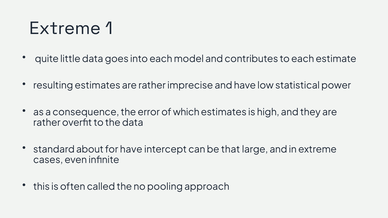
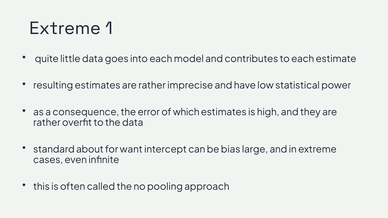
for have: have -> want
that: that -> bias
